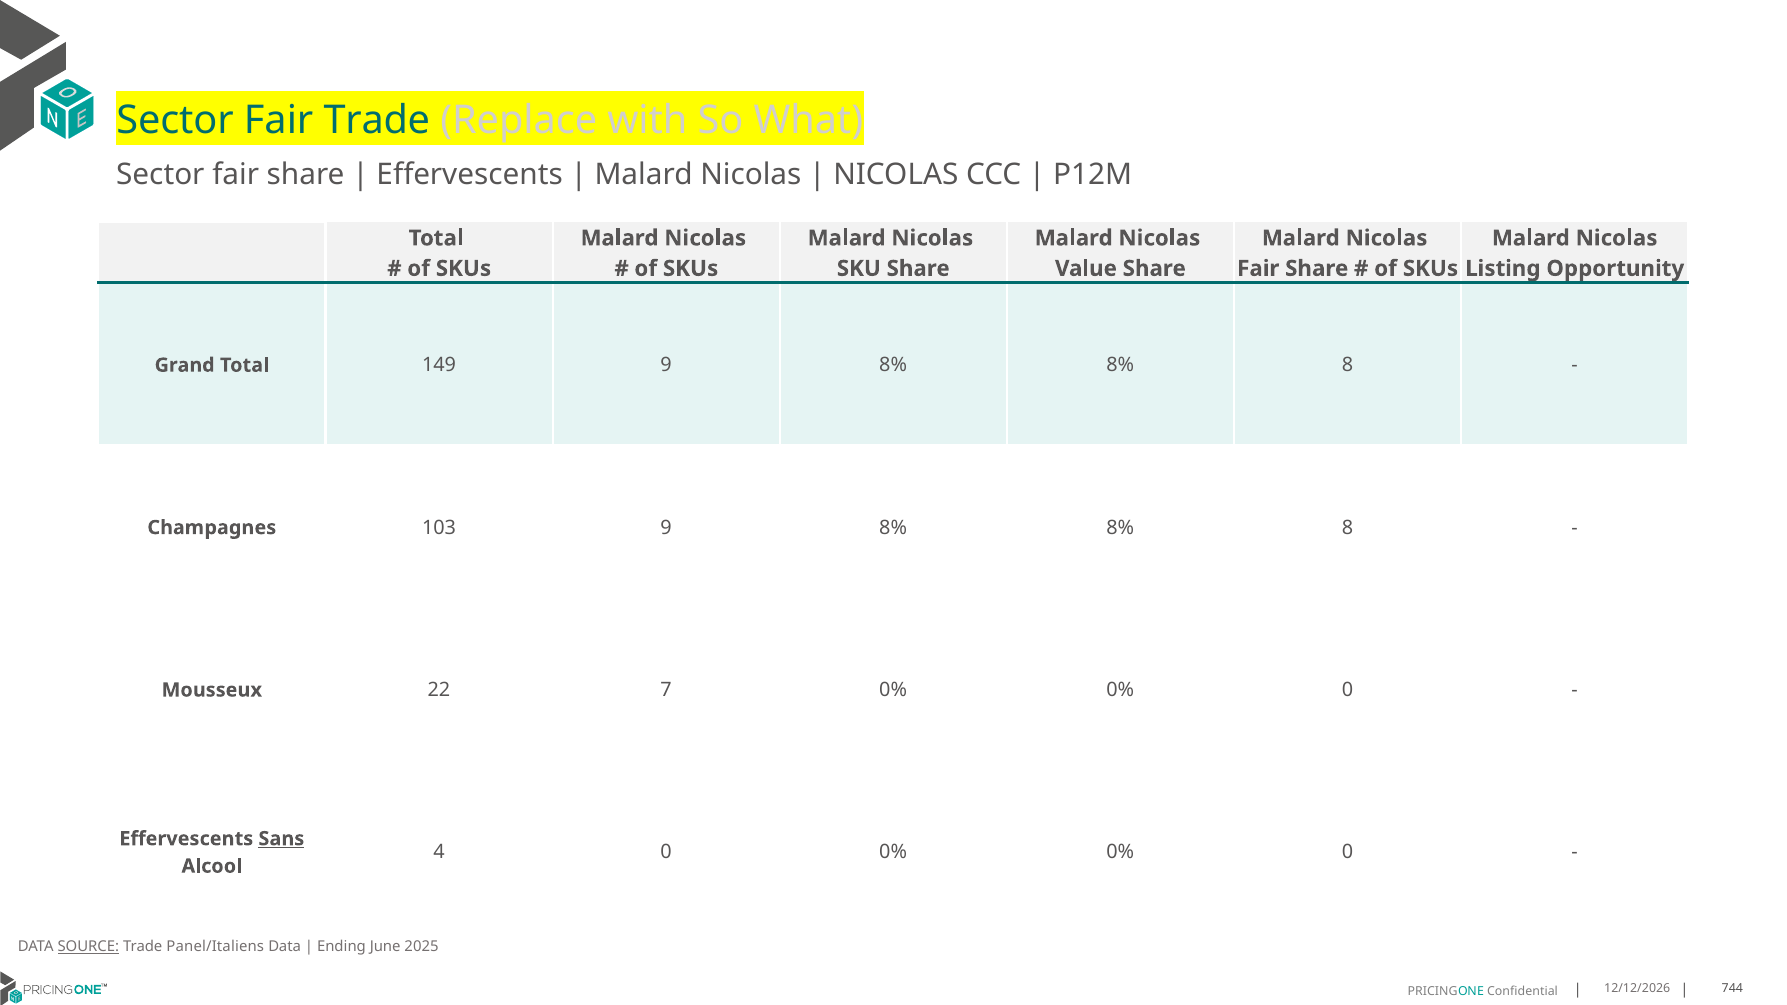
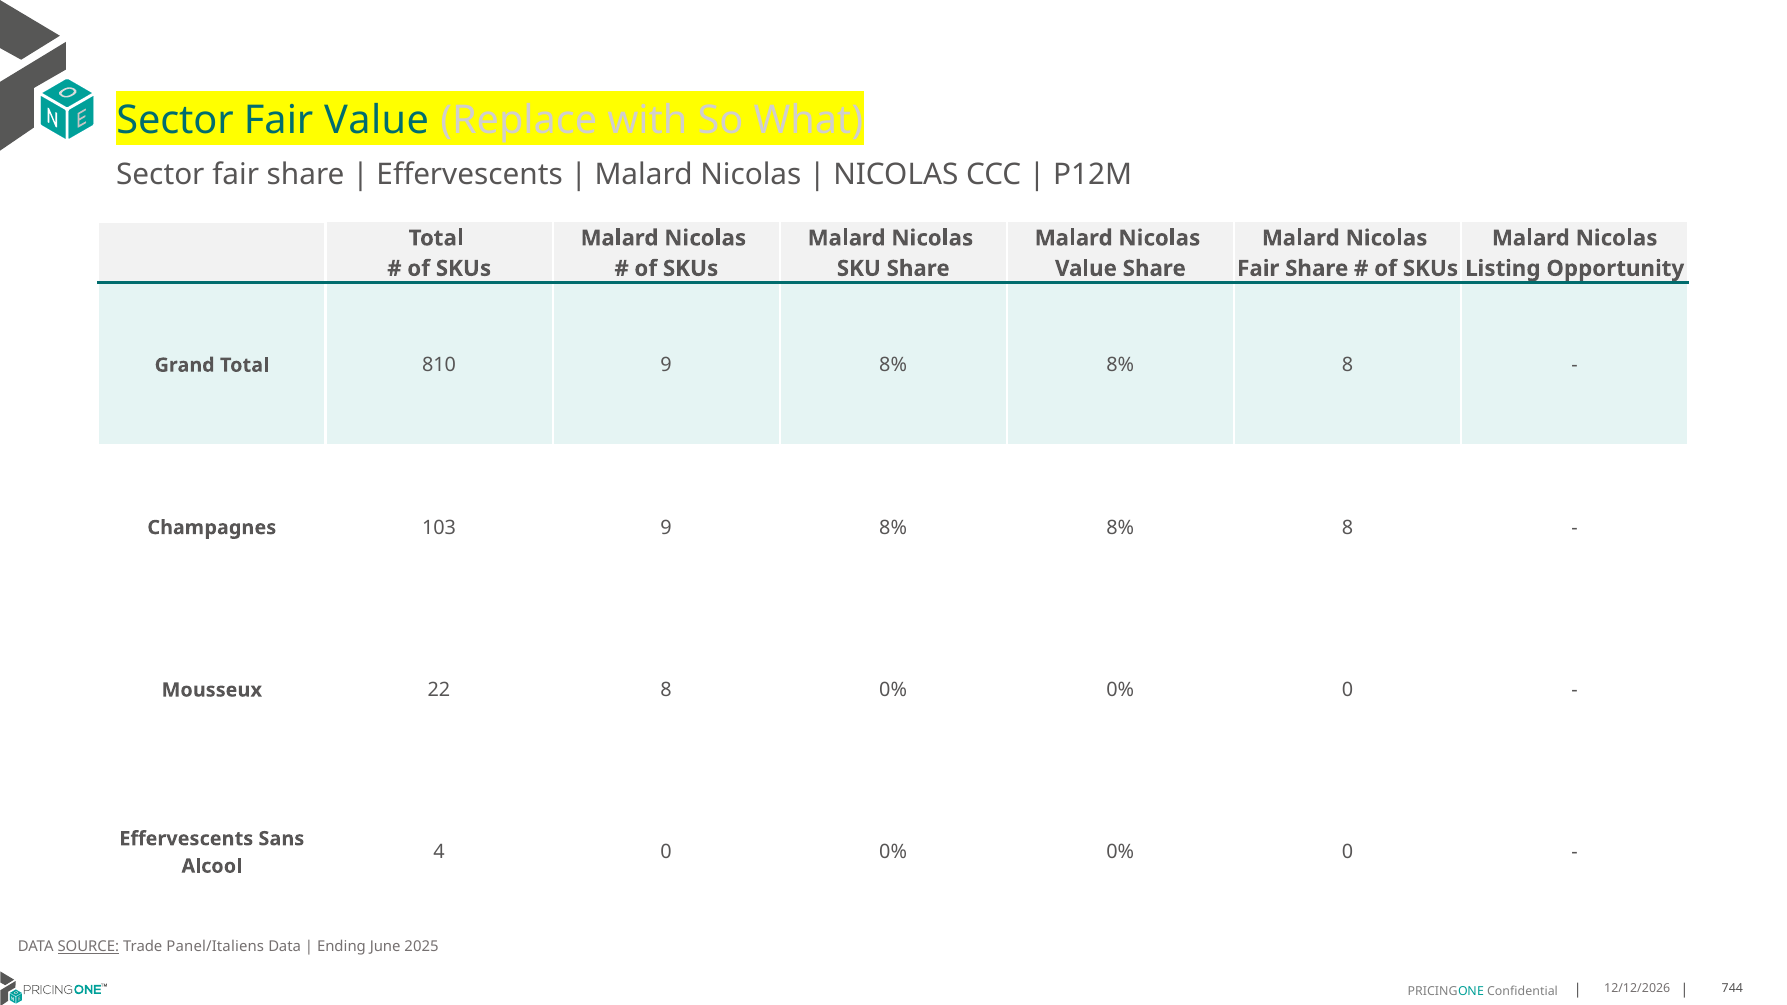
Fair Trade: Trade -> Value
149: 149 -> 810
22 7: 7 -> 8
Sans underline: present -> none
